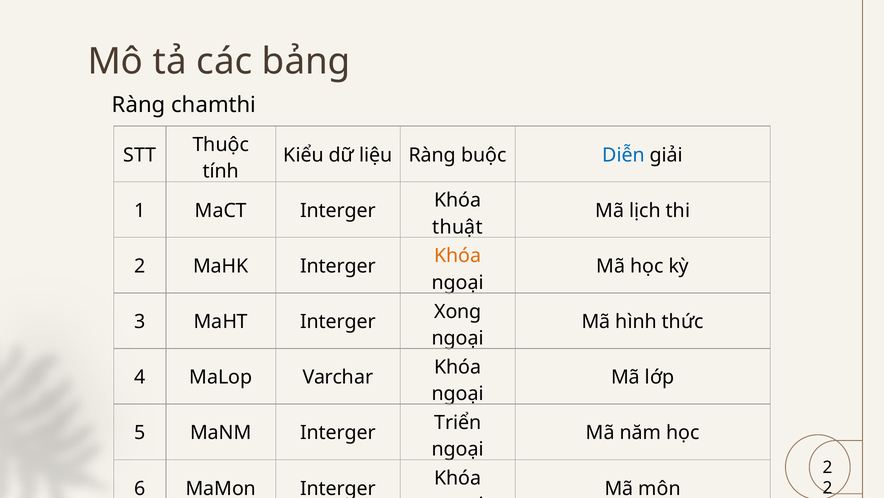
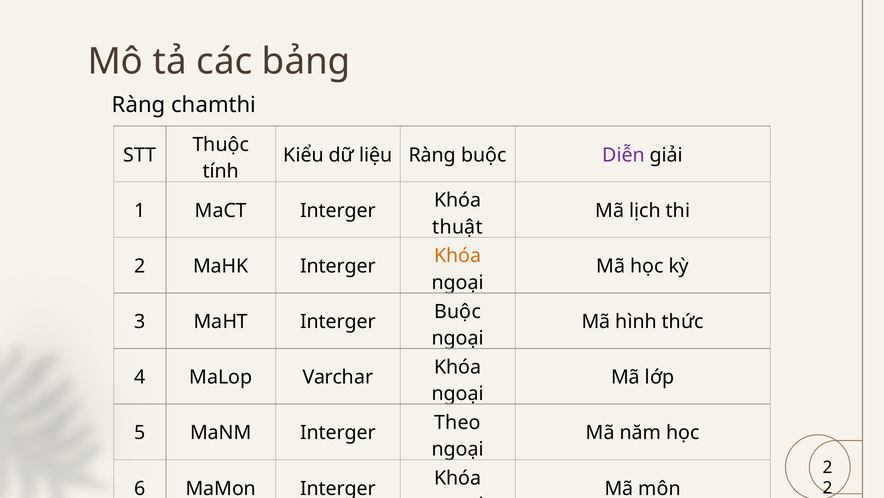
Diễn colour: blue -> purple
Xong at (458, 311): Xong -> Buộc
Triển: Triển -> Theo
